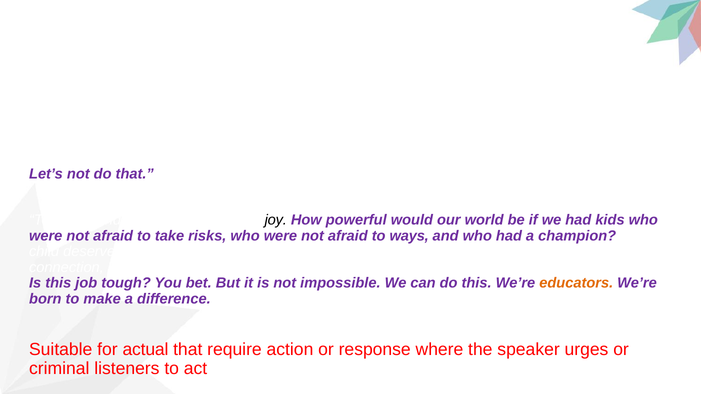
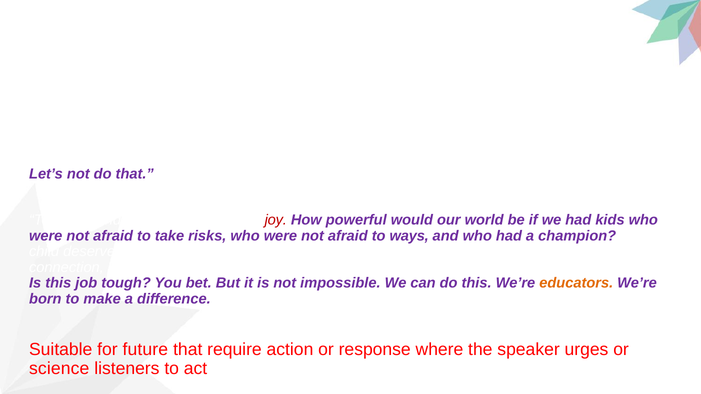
joy colour: black -> red
actual: actual -> future
criminal: criminal -> science
